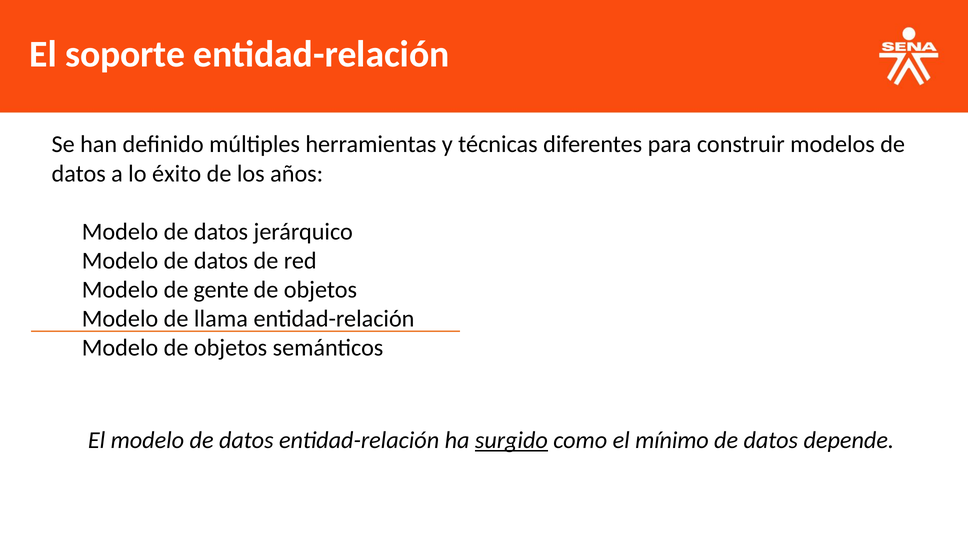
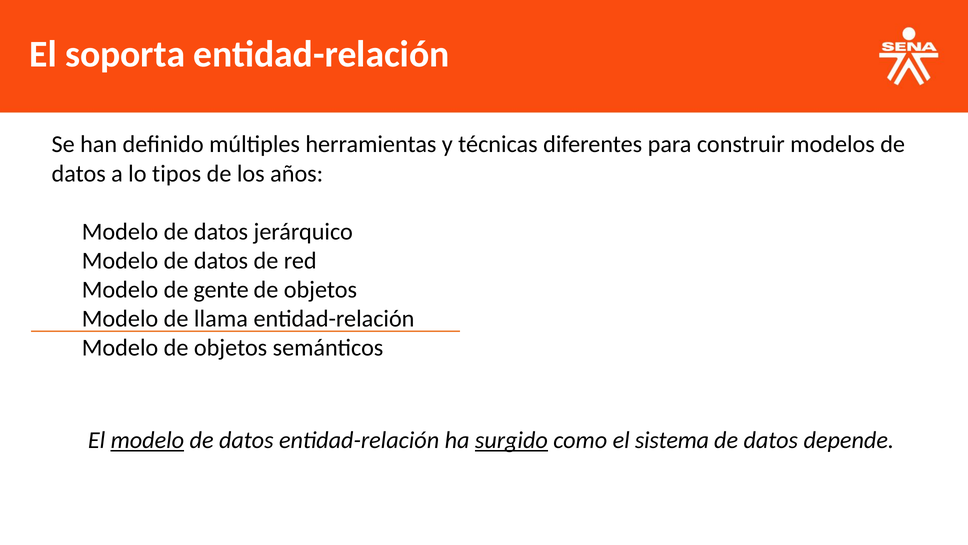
soporte: soporte -> soporta
éxito: éxito -> tipos
modelo underline: none -> present
mínimo: mínimo -> sistema
